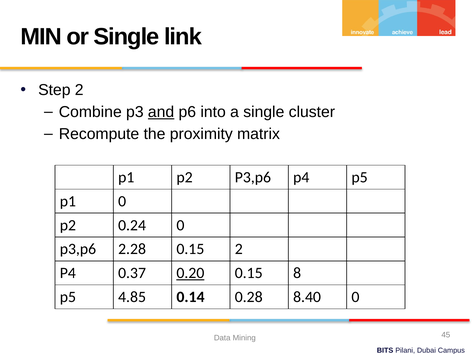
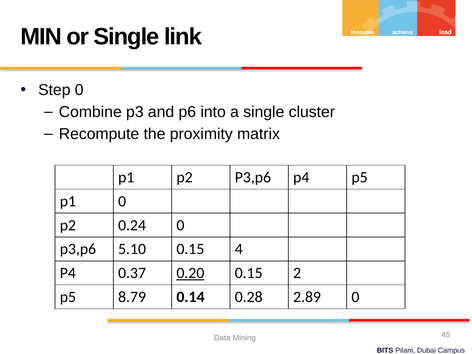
Step 2: 2 -> 0
and underline: present -> none
2.28: 2.28 -> 5.10
0.15 2: 2 -> 4
8: 8 -> 2
4.85: 4.85 -> 8.79
8.40: 8.40 -> 2.89
